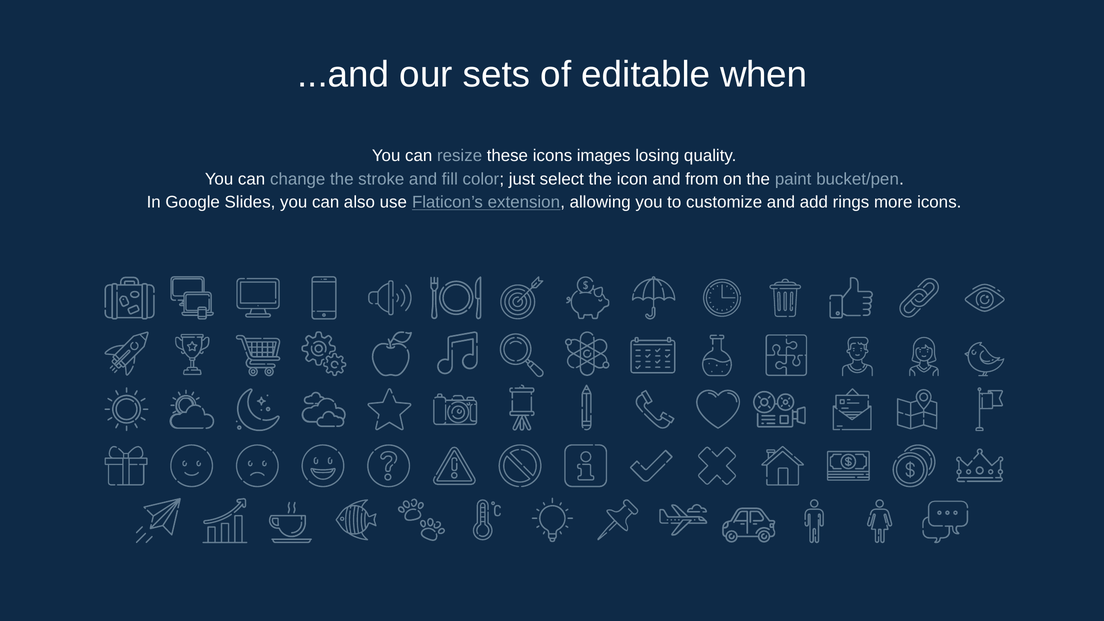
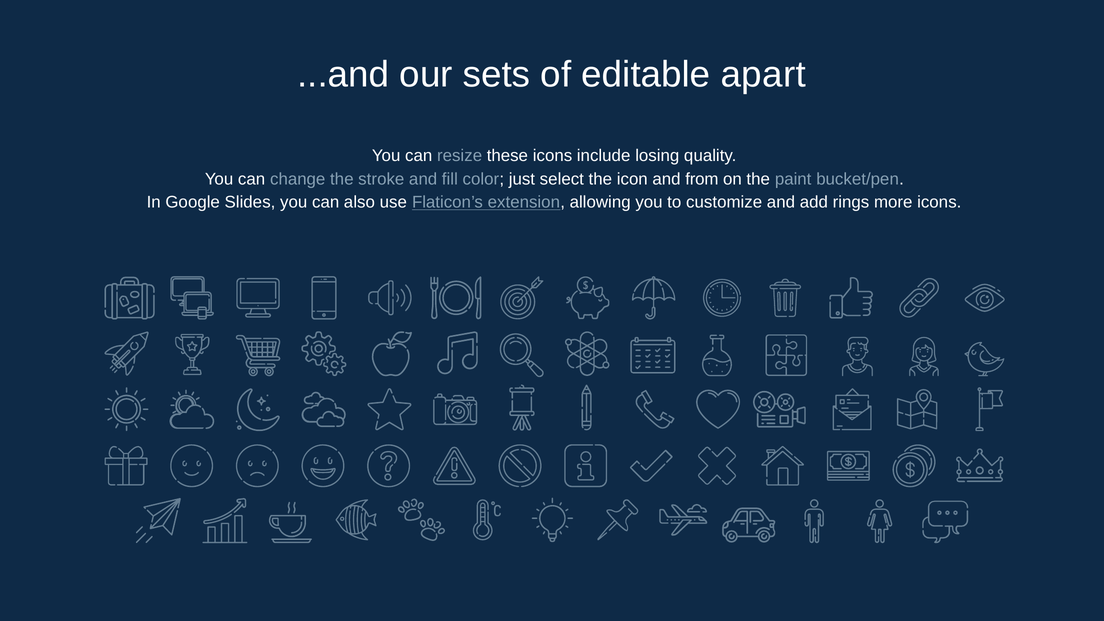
when: when -> apart
images: images -> include
